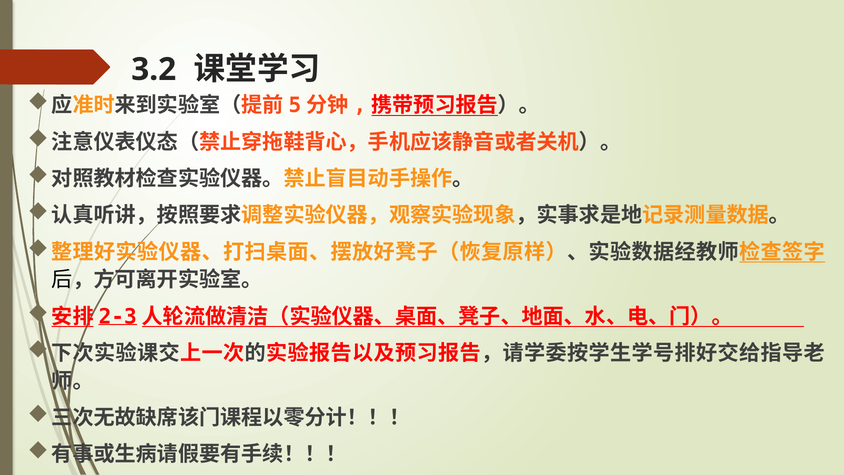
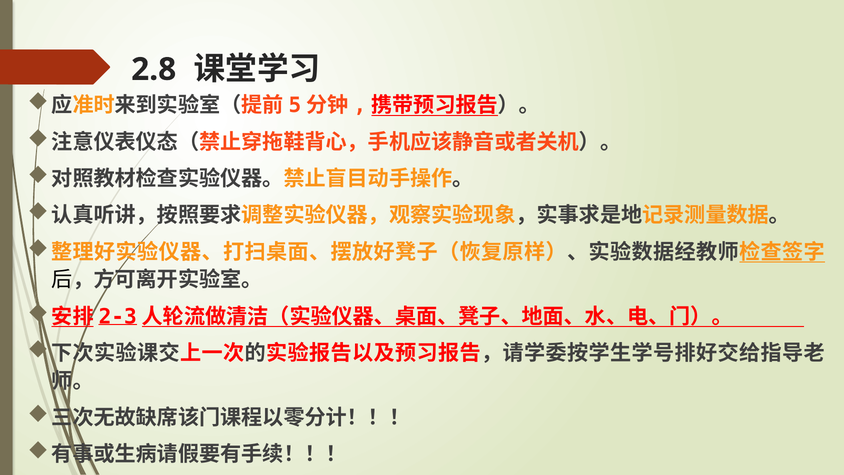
3.2: 3.2 -> 2.8
